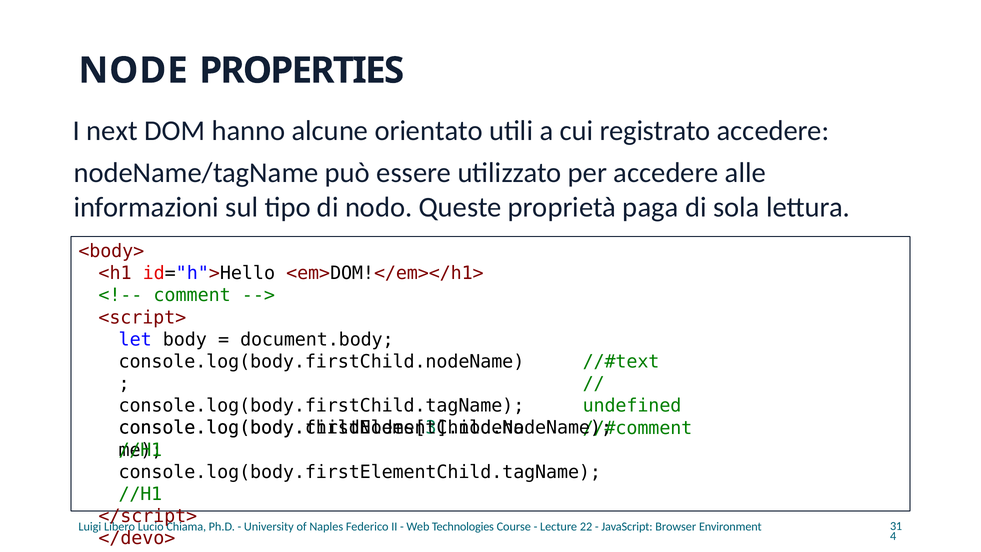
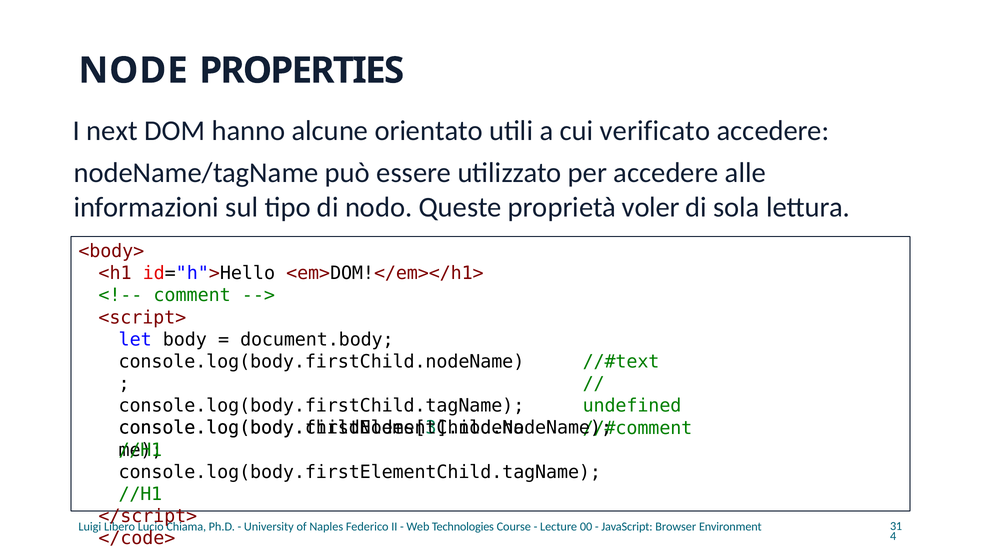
registrato: registrato -> verificato
paga: paga -> voler
22: 22 -> 00
</devo>: </devo> -> </code>
